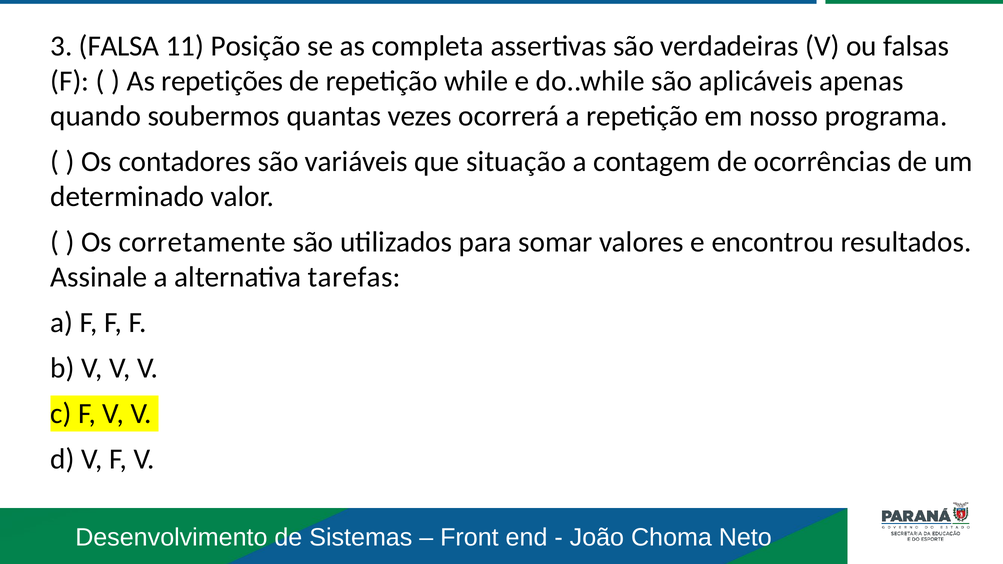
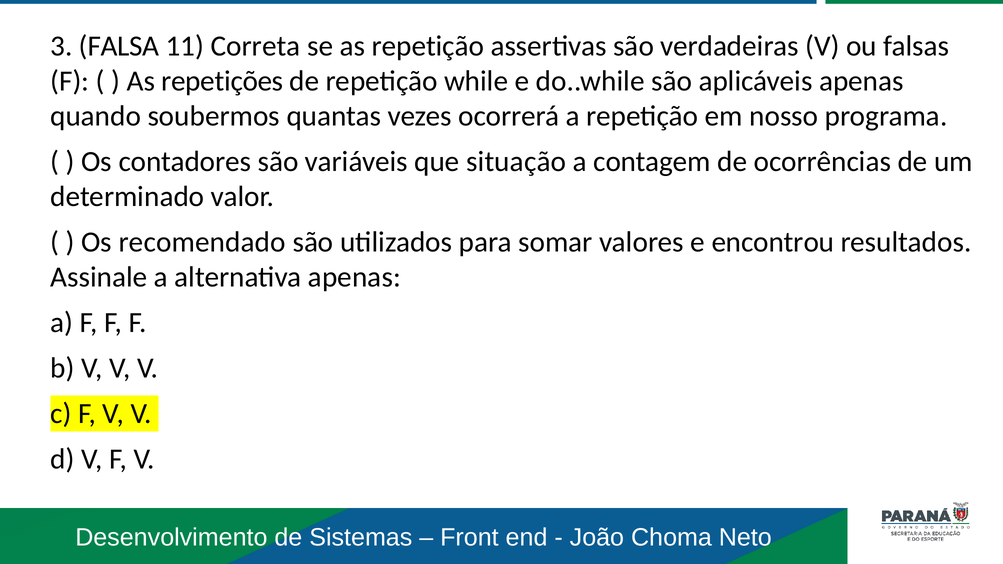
Posição: Posição -> Correta
as completa: completa -> repetição
corretamente: corretamente -> recomendado
alternativa tarefas: tarefas -> apenas
